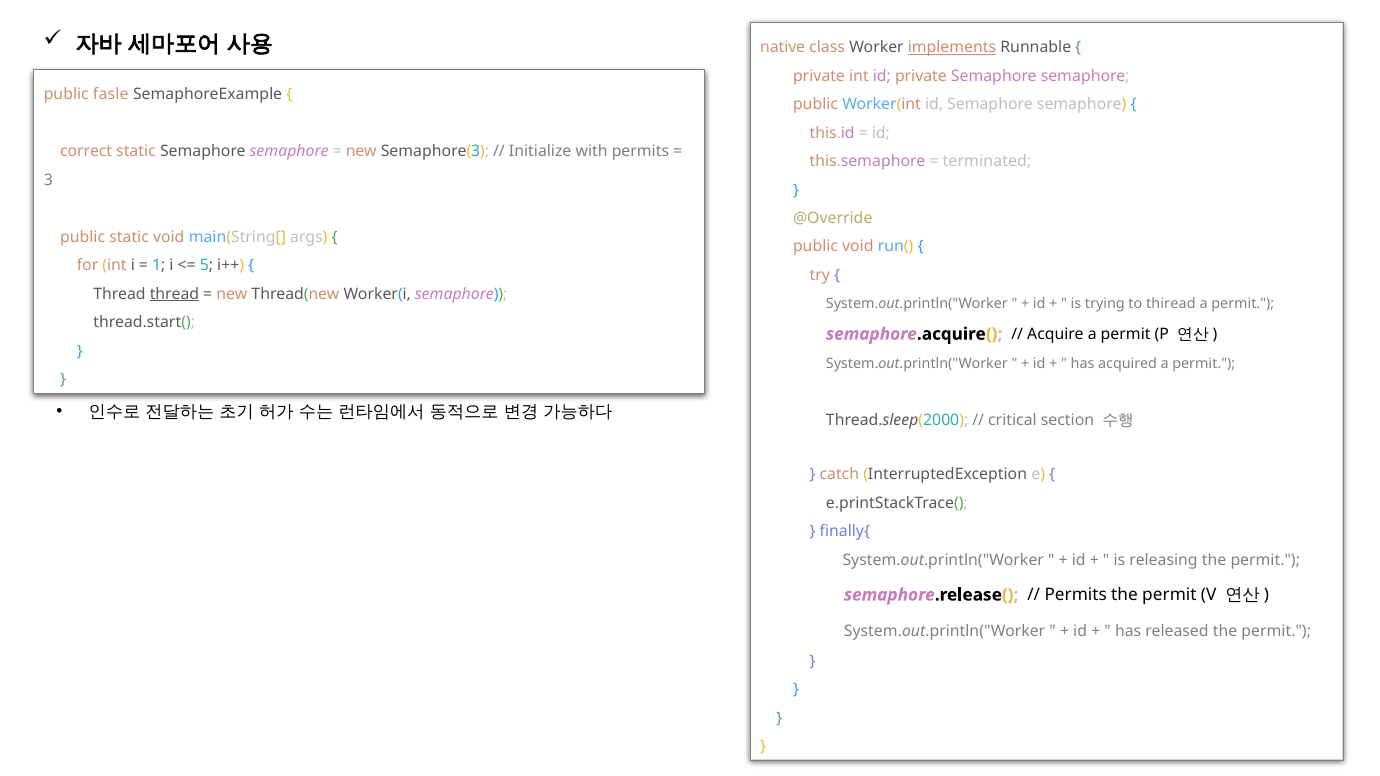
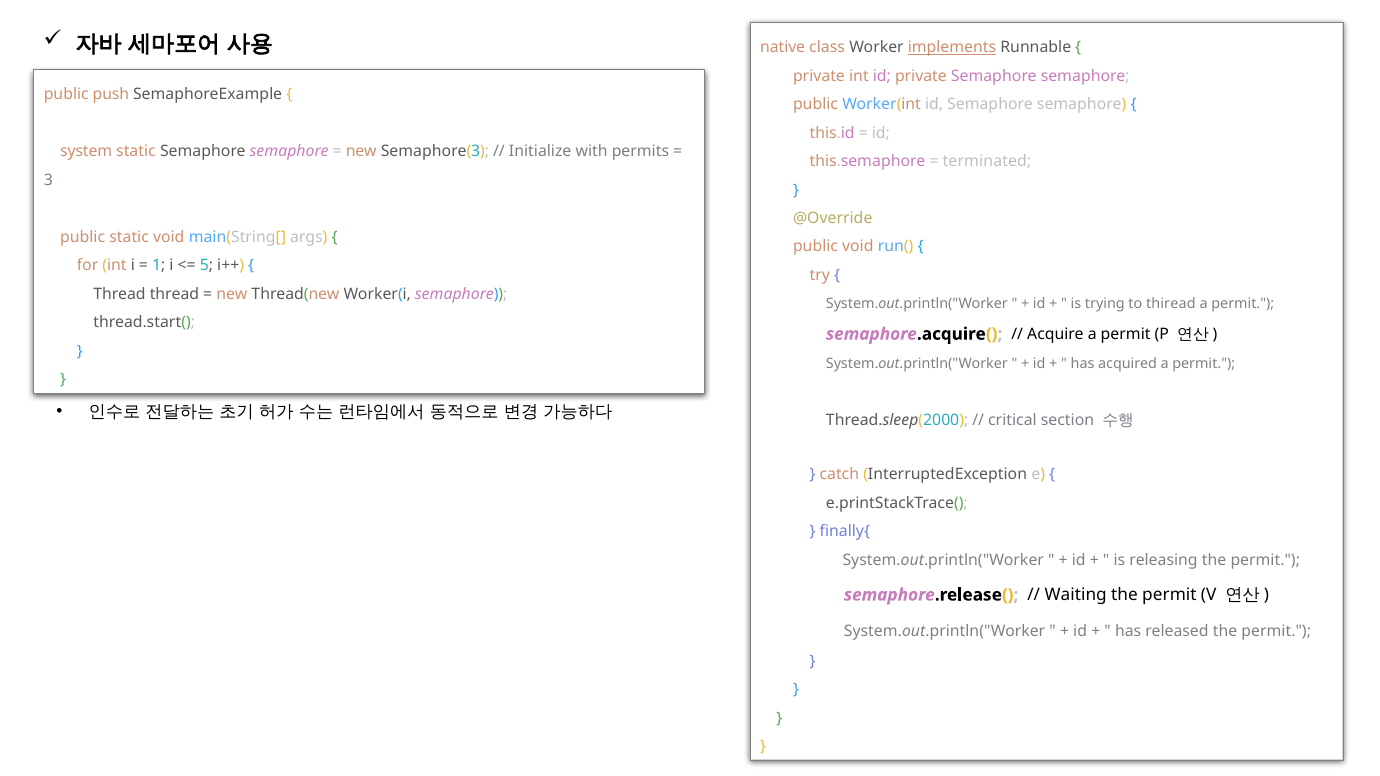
fasle: fasle -> push
correct: correct -> system
thread at (174, 294) underline: present -> none
Permits at (1076, 595): Permits -> Waiting
